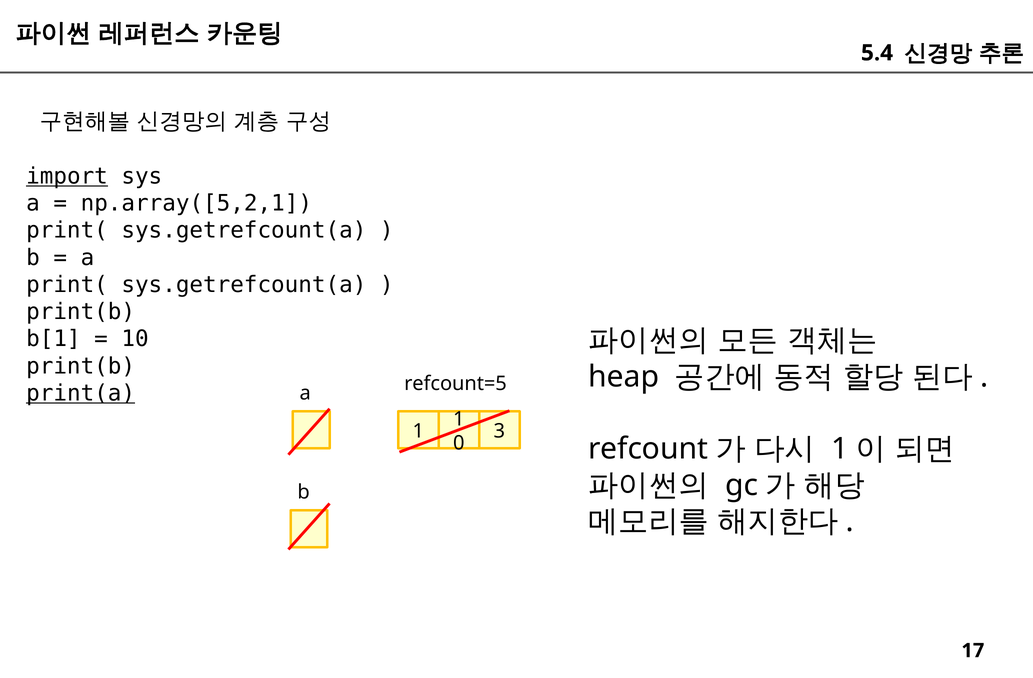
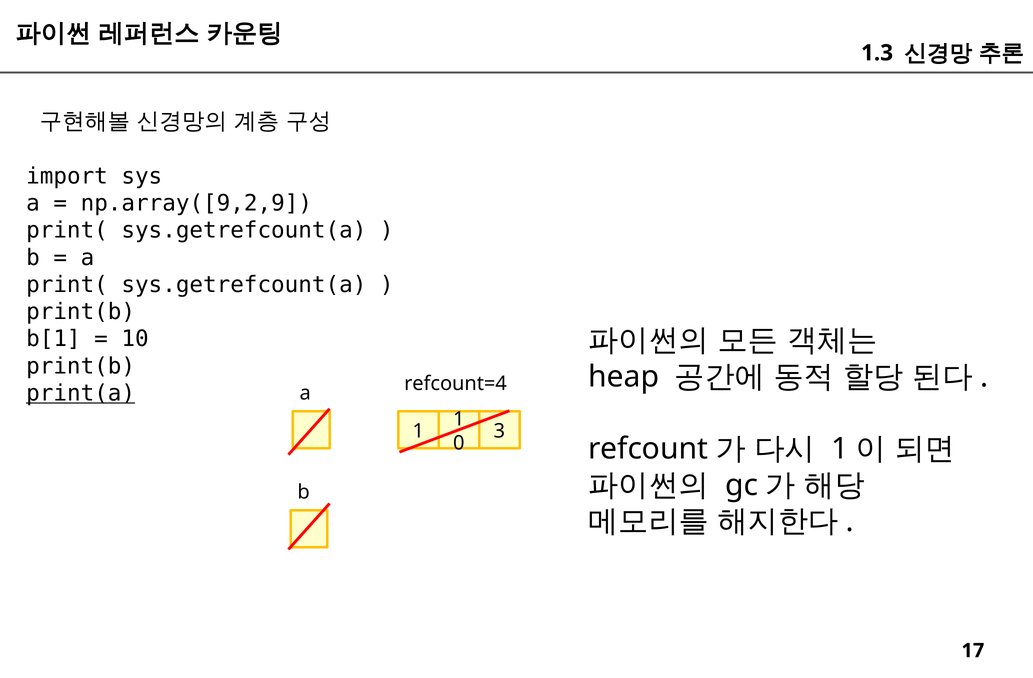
5.4: 5.4 -> 1.3
import underline: present -> none
np.array([5,2,1: np.array([5,2,1 -> np.array([9,2,9
refcount=5: refcount=5 -> refcount=4
